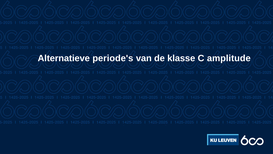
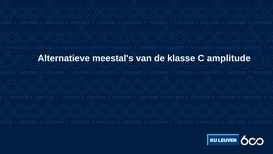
periode's: periode's -> meestal's
